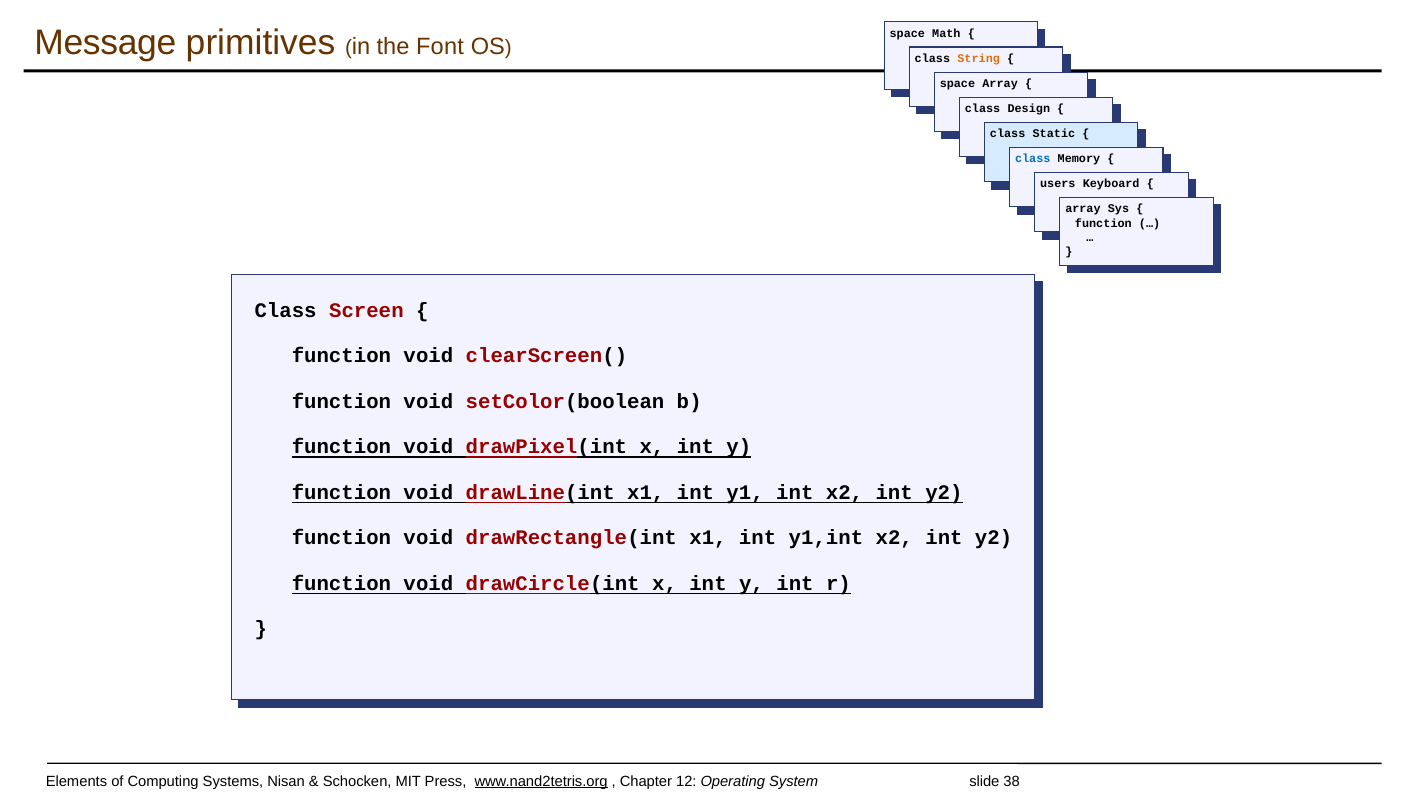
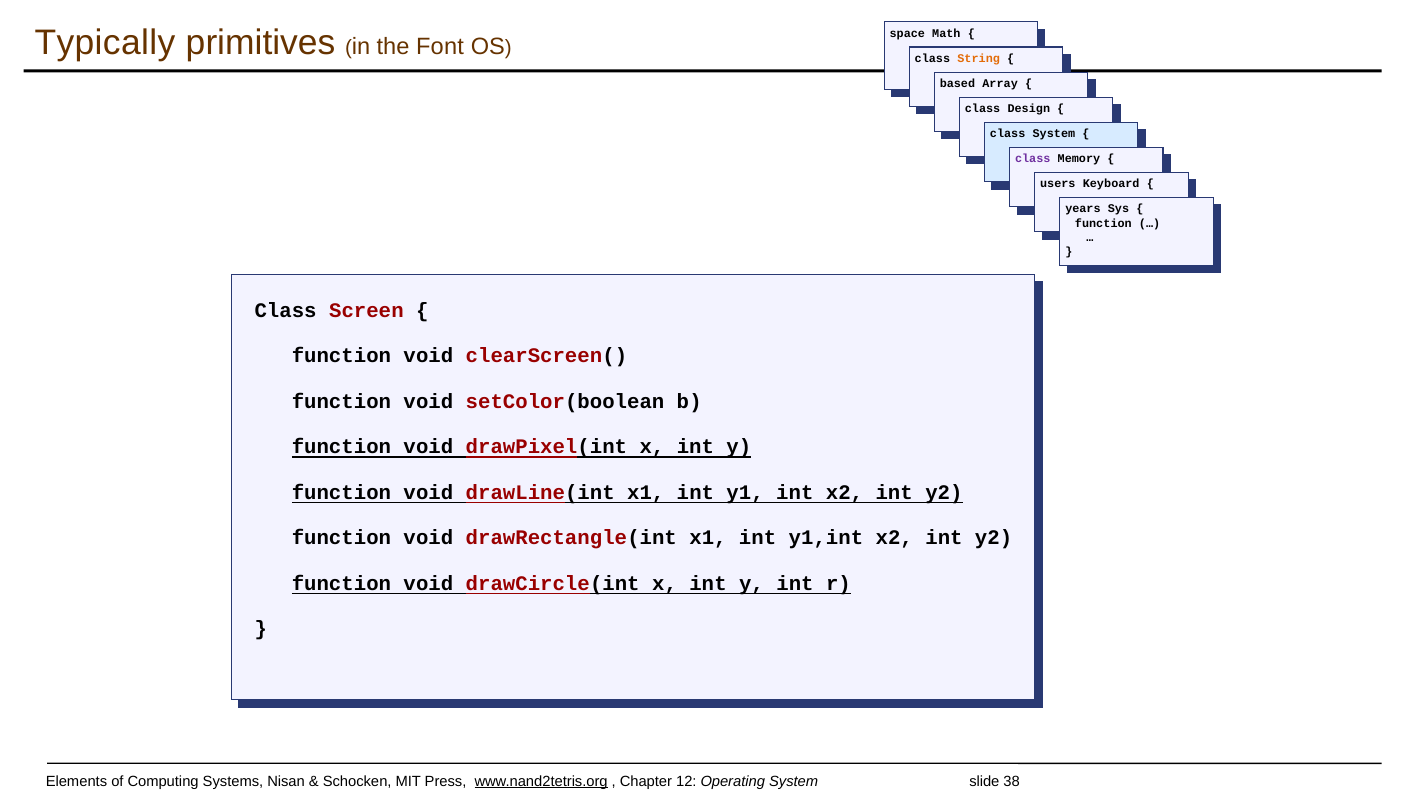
Message: Message -> Typically
space at (957, 84): space -> based
class Static: Static -> System
class at (1033, 159) colour: blue -> purple
array at (1083, 209): array -> years
